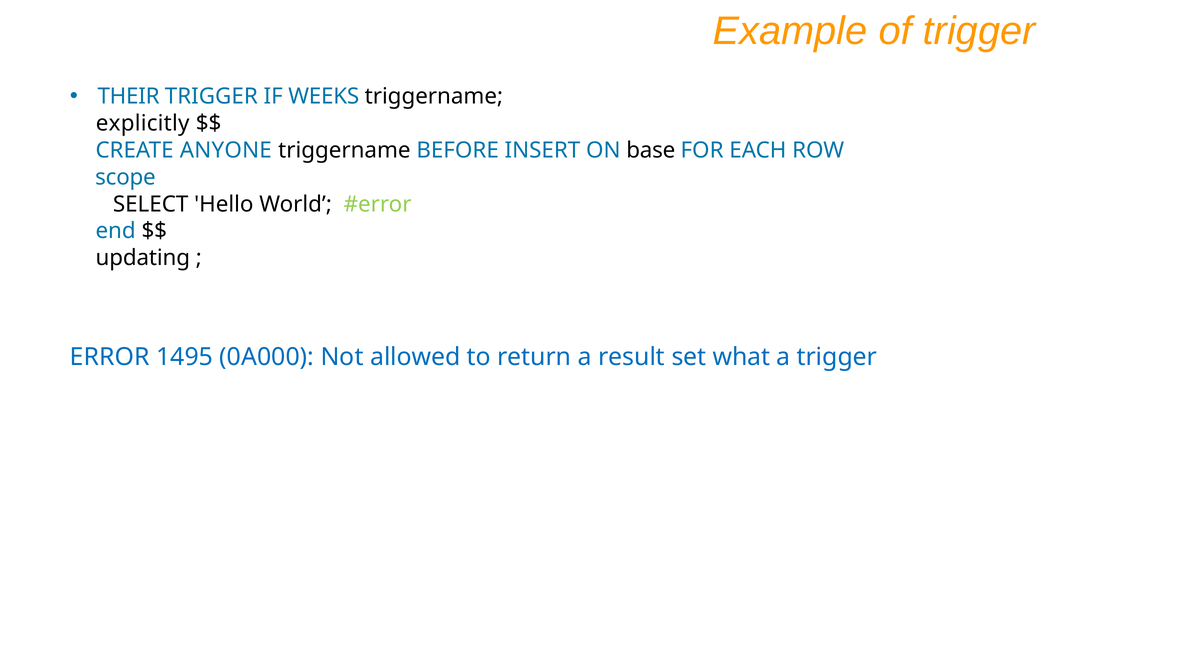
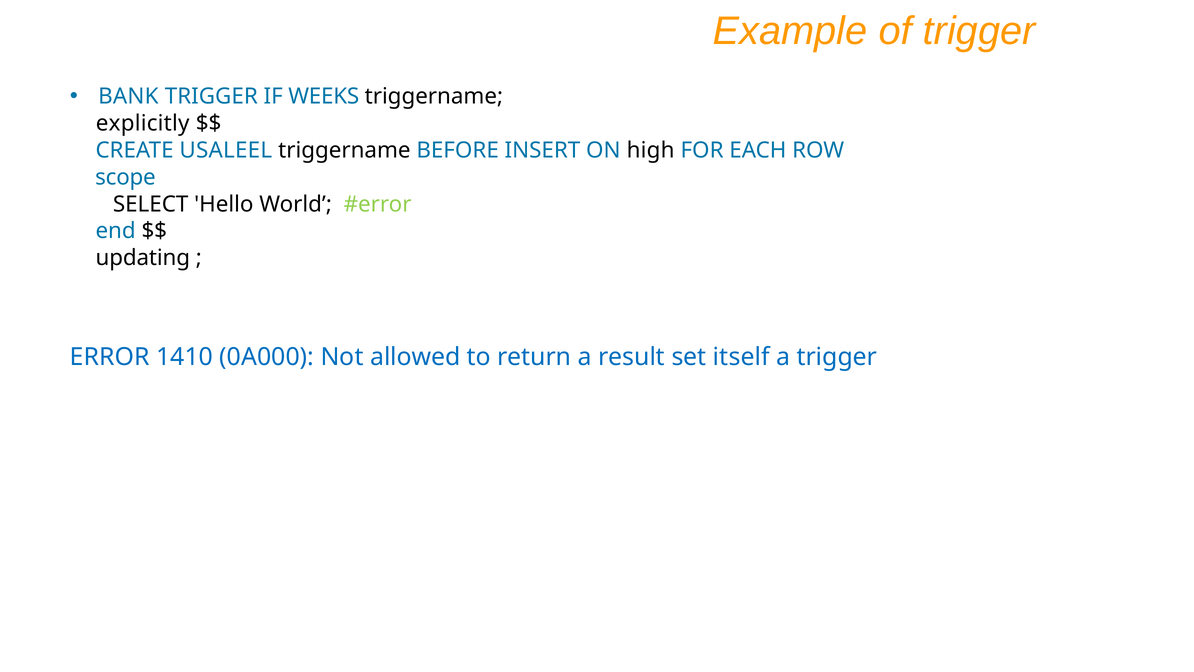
THEIR: THEIR -> BANK
ANYONE: ANYONE -> USALEEL
base: base -> high
1495: 1495 -> 1410
what: what -> itself
